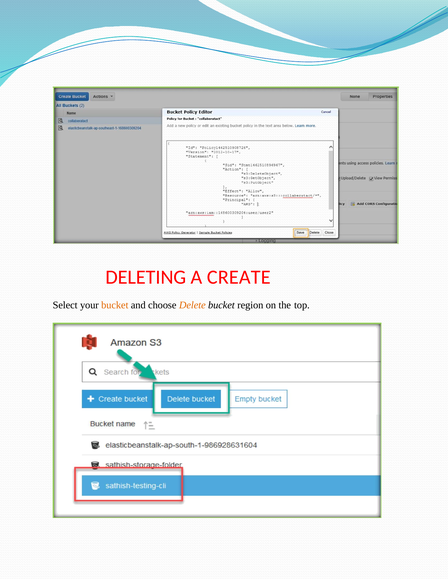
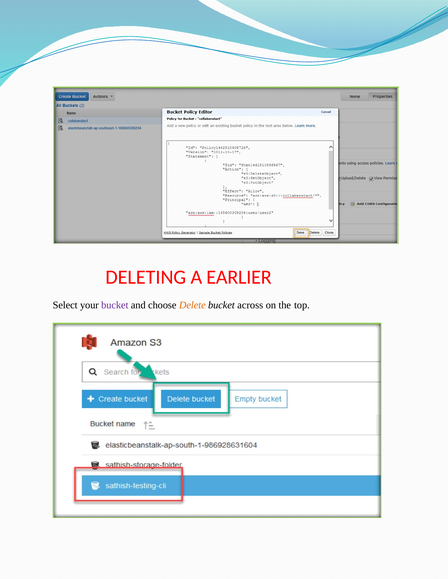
CREATE: CREATE -> EARLIER
bucket at (115, 306) colour: orange -> purple
region: region -> across
